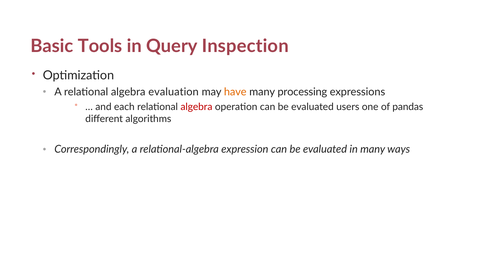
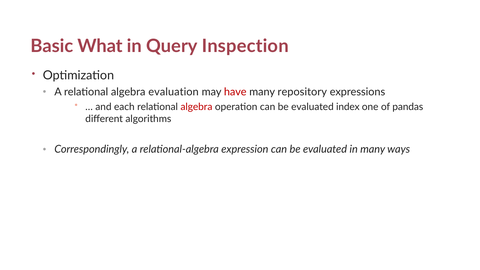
Tools: Tools -> What
have colour: orange -> red
processing: processing -> repository
users: users -> index
